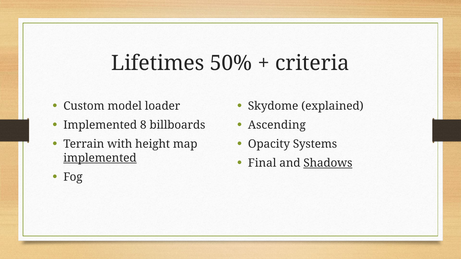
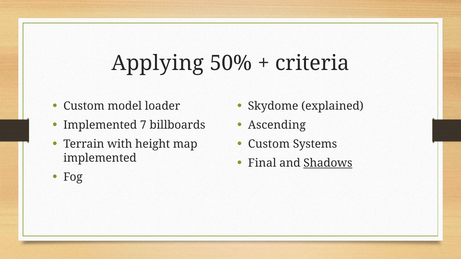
Lifetimes: Lifetimes -> Applying
8: 8 -> 7
Opacity at (269, 144): Opacity -> Custom
implemented at (100, 158) underline: present -> none
